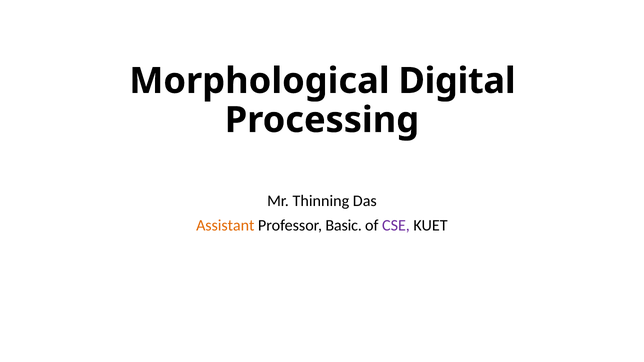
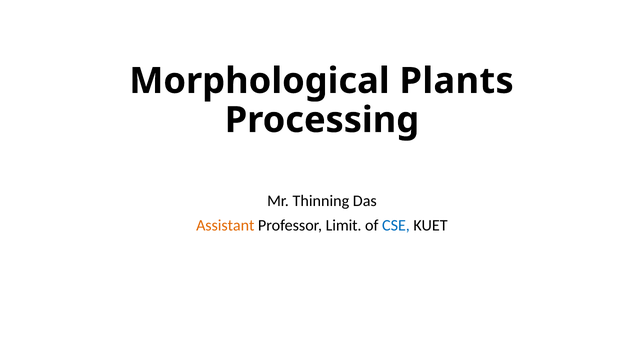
Digital: Digital -> Plants
Basic: Basic -> Limit
CSE colour: purple -> blue
